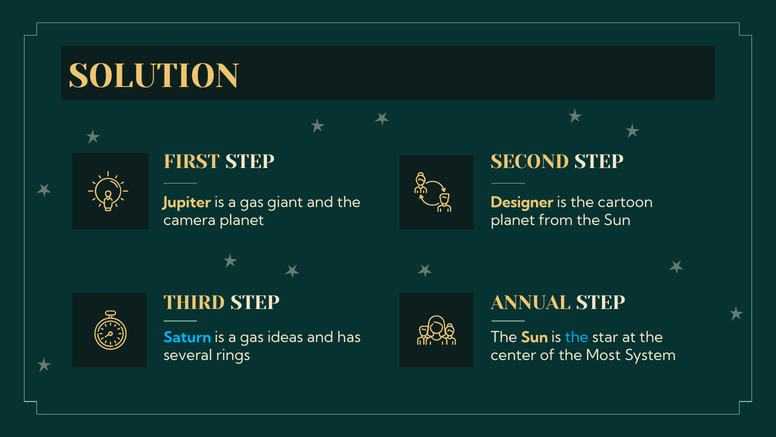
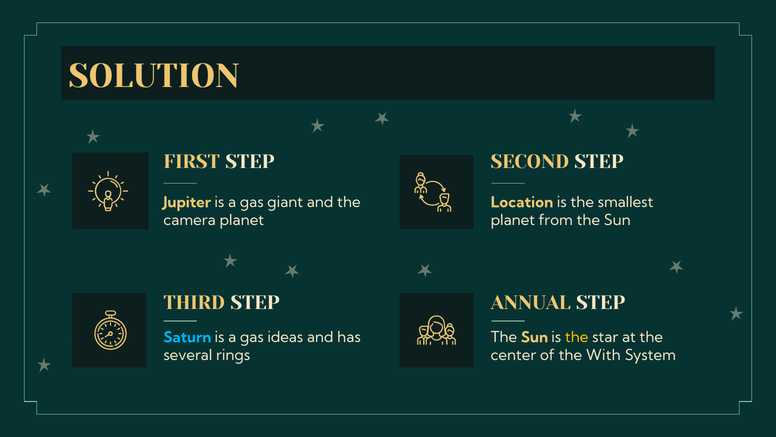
Designer: Designer -> Location
cartoon: cartoon -> smallest
the at (577, 337) colour: light blue -> yellow
Most: Most -> With
